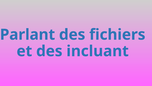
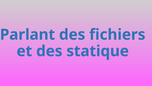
incluant: incluant -> statique
